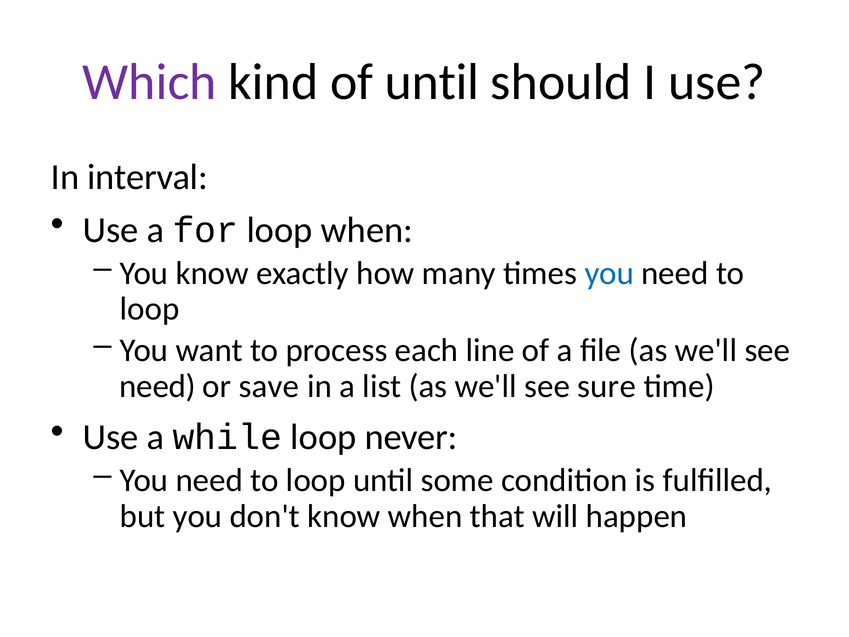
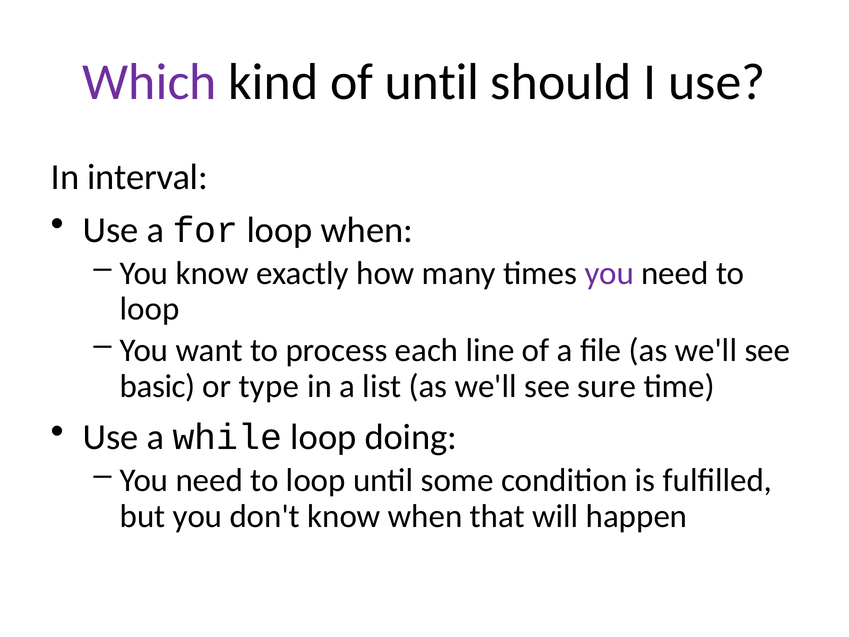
you at (609, 273) colour: blue -> purple
need at (158, 386): need -> basic
save: save -> type
never: never -> doing
